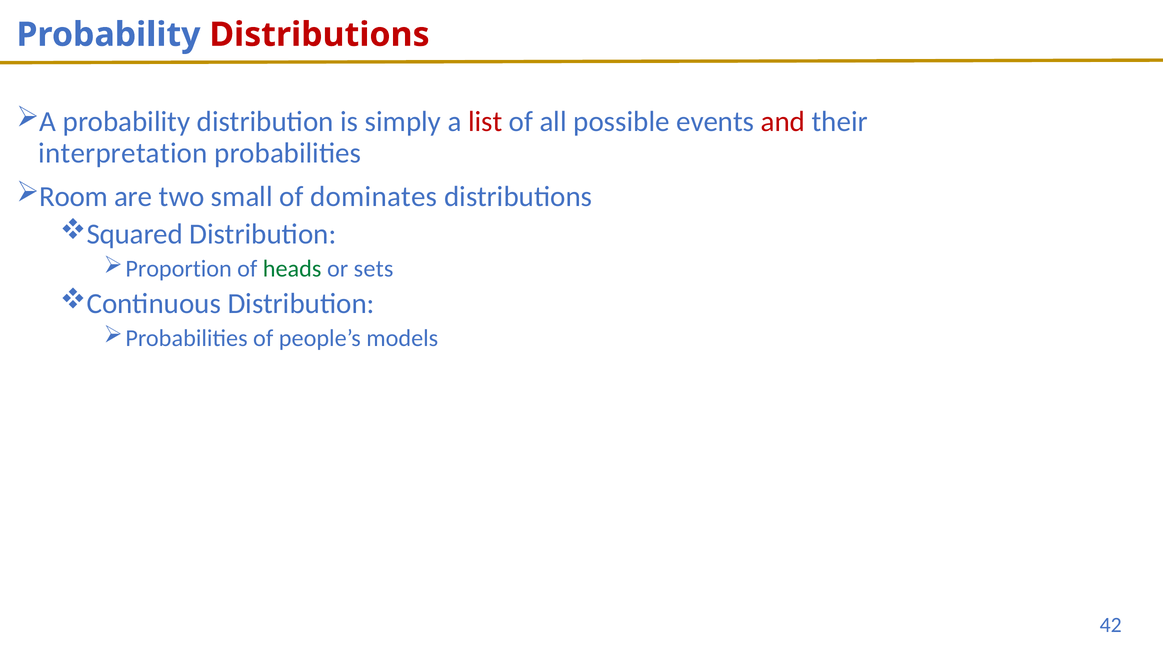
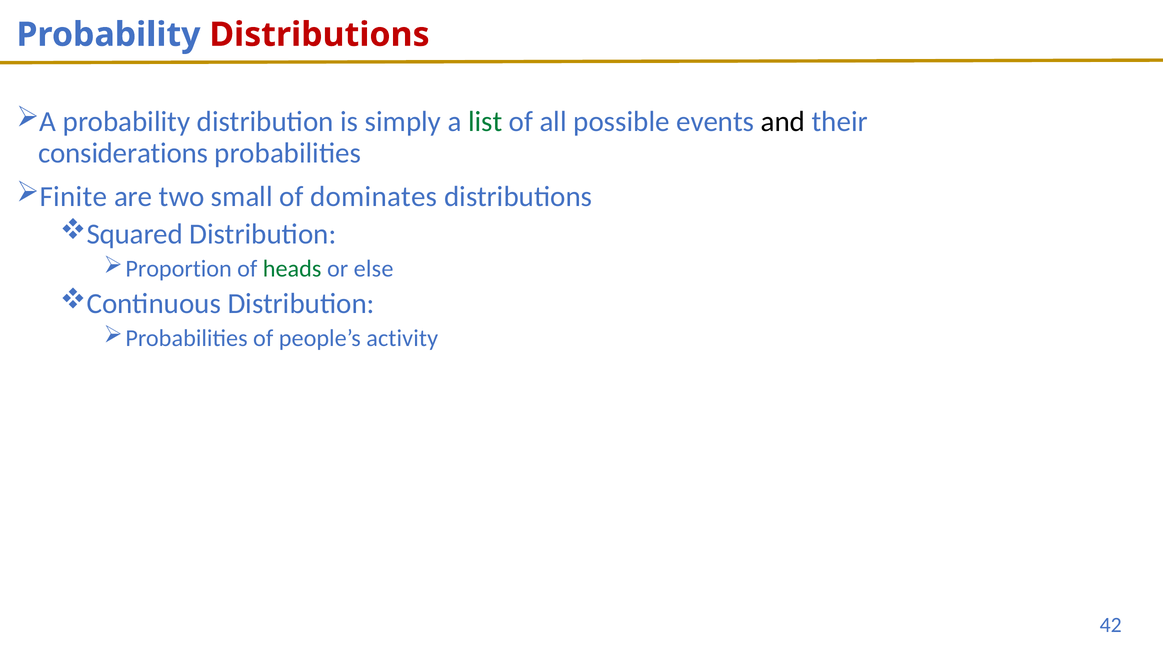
list colour: red -> green
and colour: red -> black
interpretation: interpretation -> considerations
Room: Room -> Finite
sets: sets -> else
models: models -> activity
